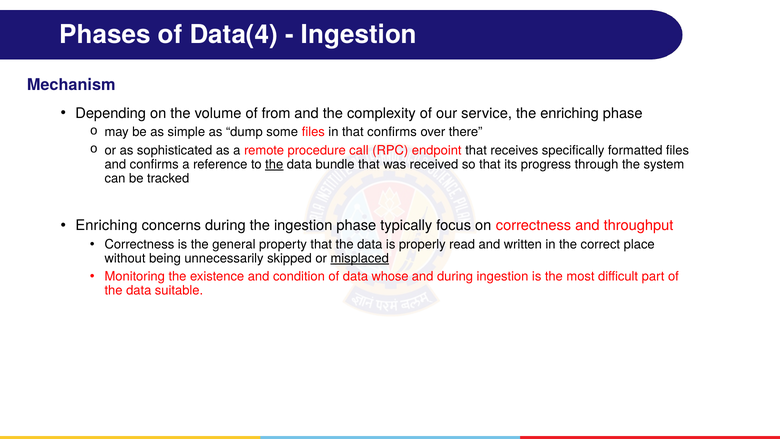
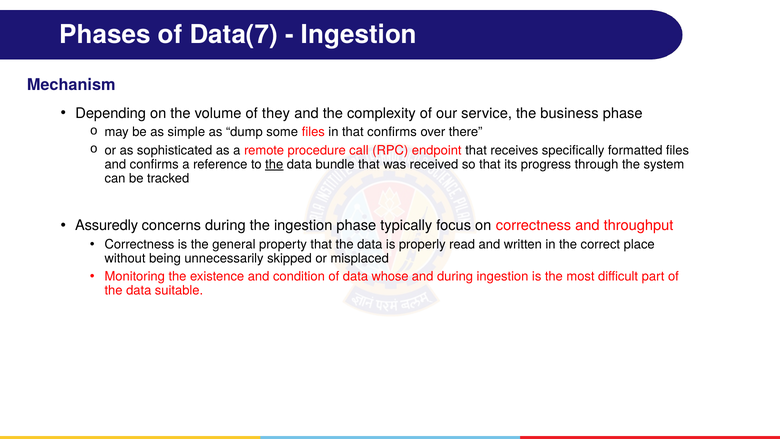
Data(4: Data(4 -> Data(7
from: from -> they
the enriching: enriching -> business
Enriching at (106, 225): Enriching -> Assuredly
misplaced underline: present -> none
